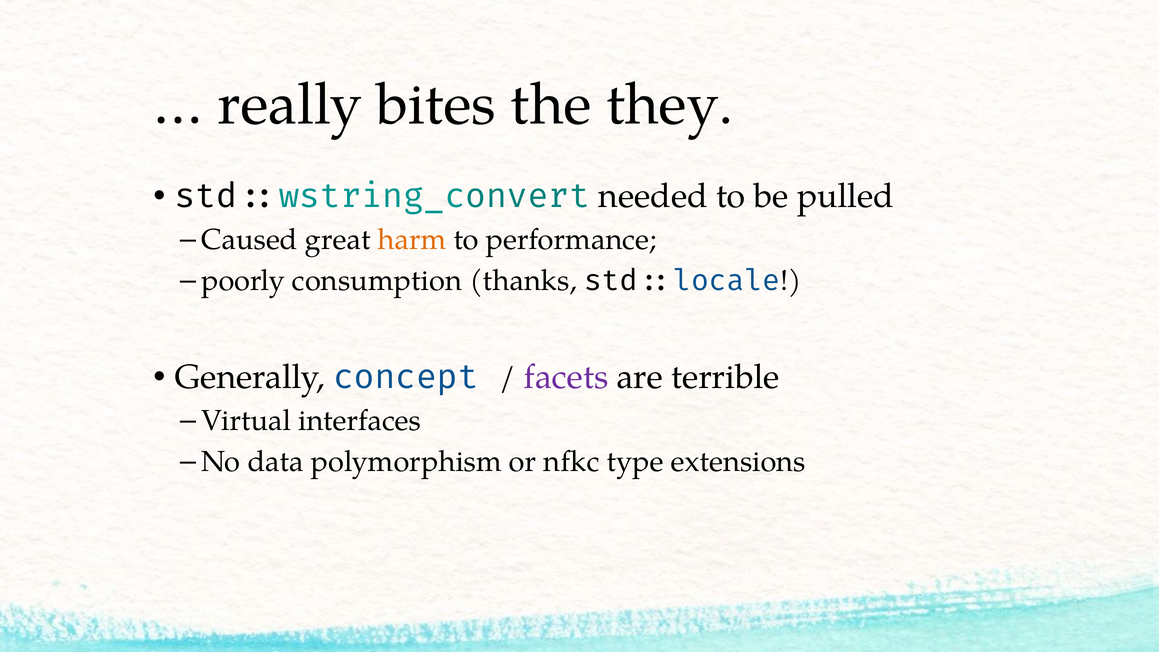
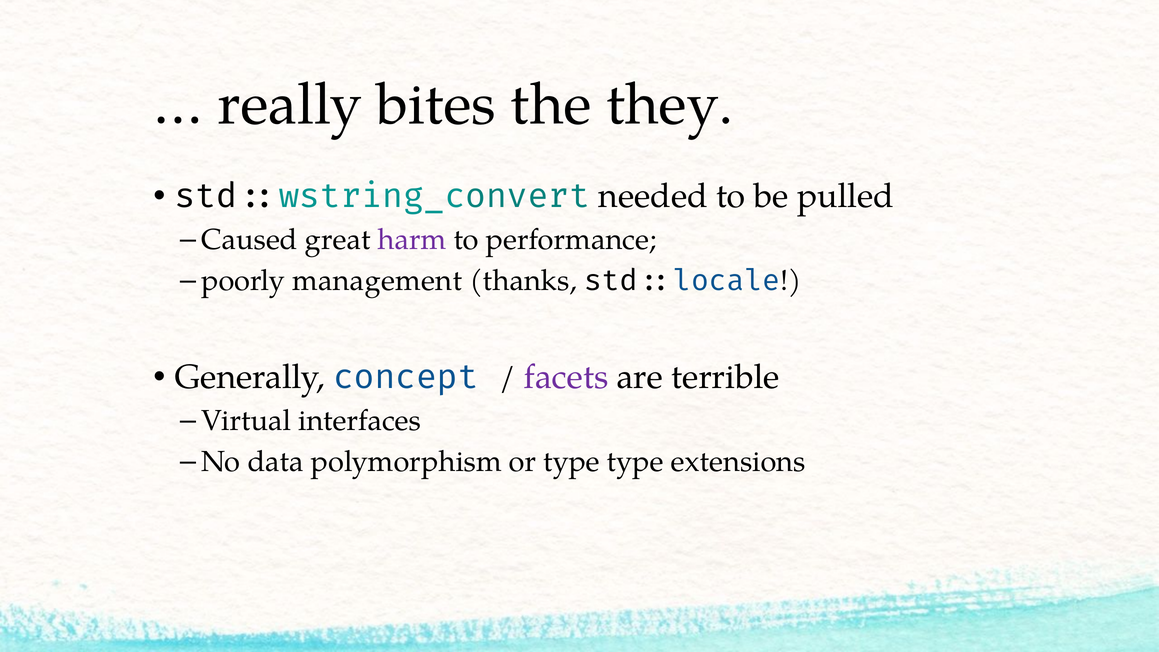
harm colour: orange -> purple
consumption: consumption -> management
or nfkc: nfkc -> type
